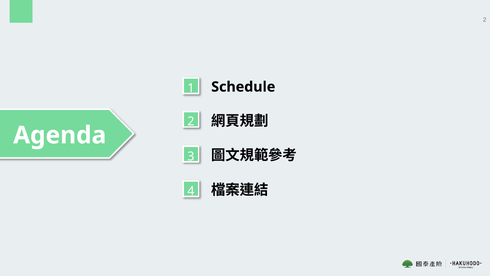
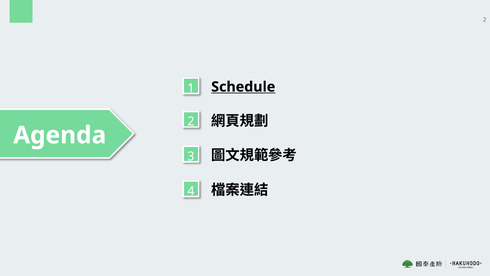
Schedule underline: none -> present
